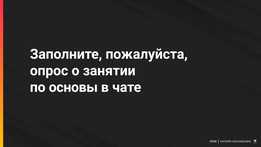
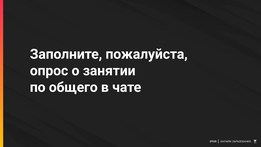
основы: основы -> общего
